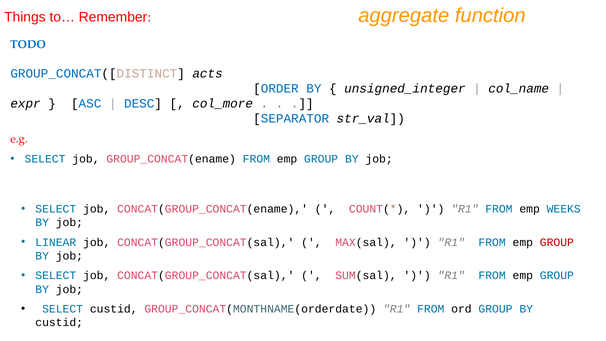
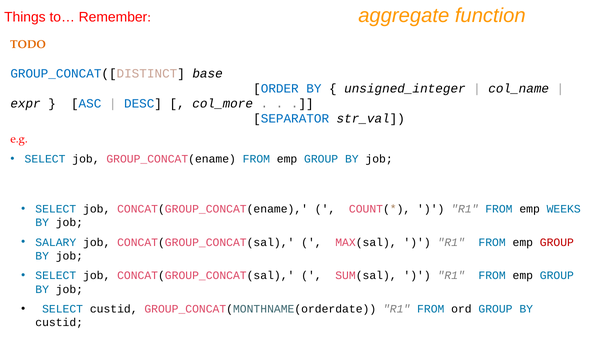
TODO colour: blue -> orange
acts: acts -> base
LINEAR: LINEAR -> SALARY
